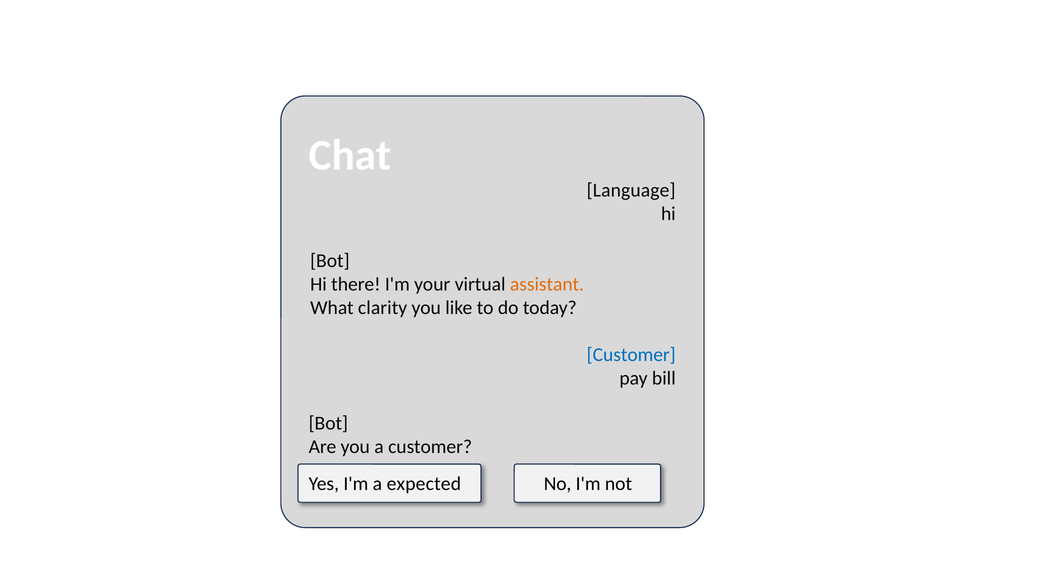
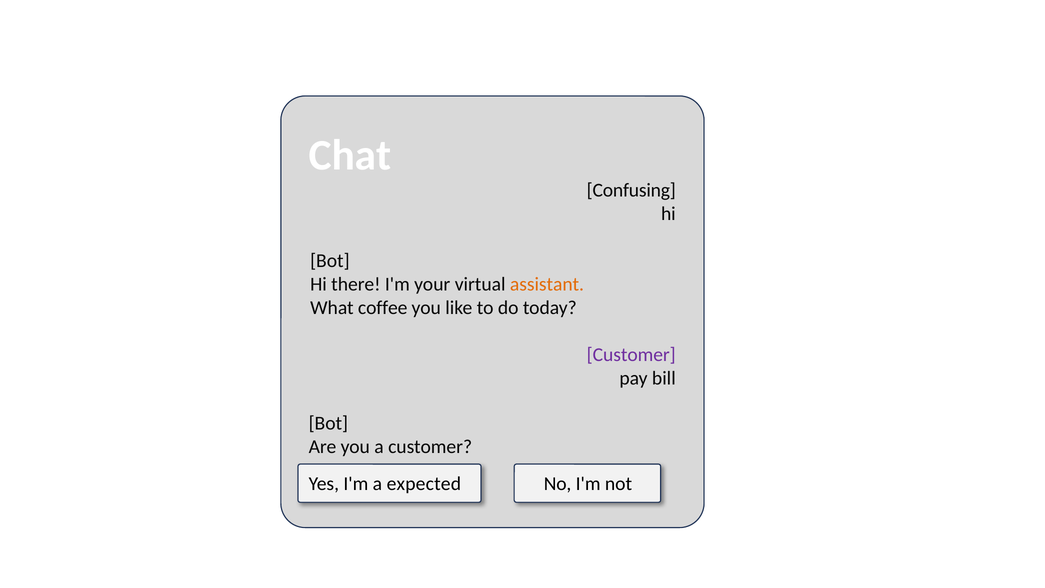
Language: Language -> Confusing
clarity: clarity -> coffee
Customer at (631, 355) colour: blue -> purple
